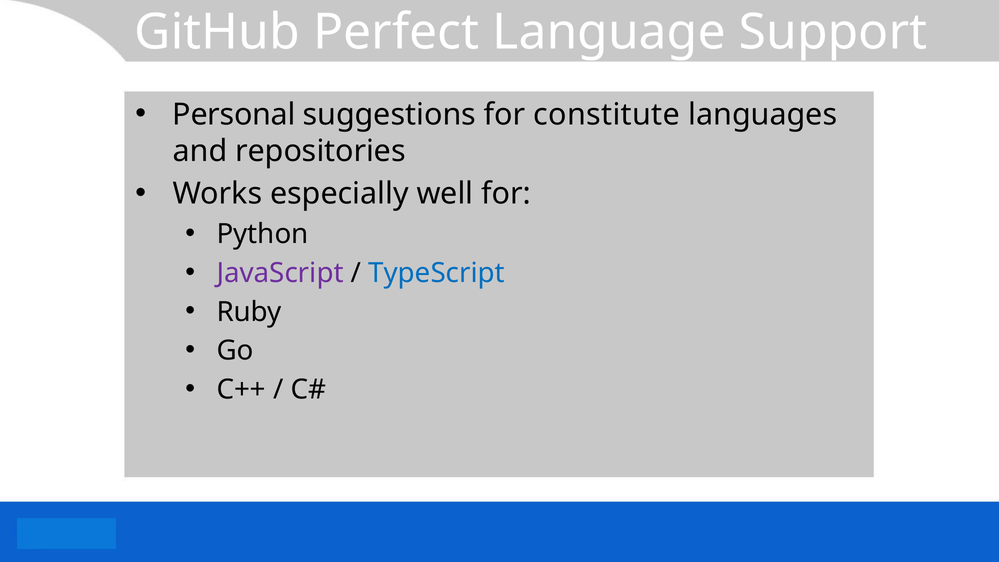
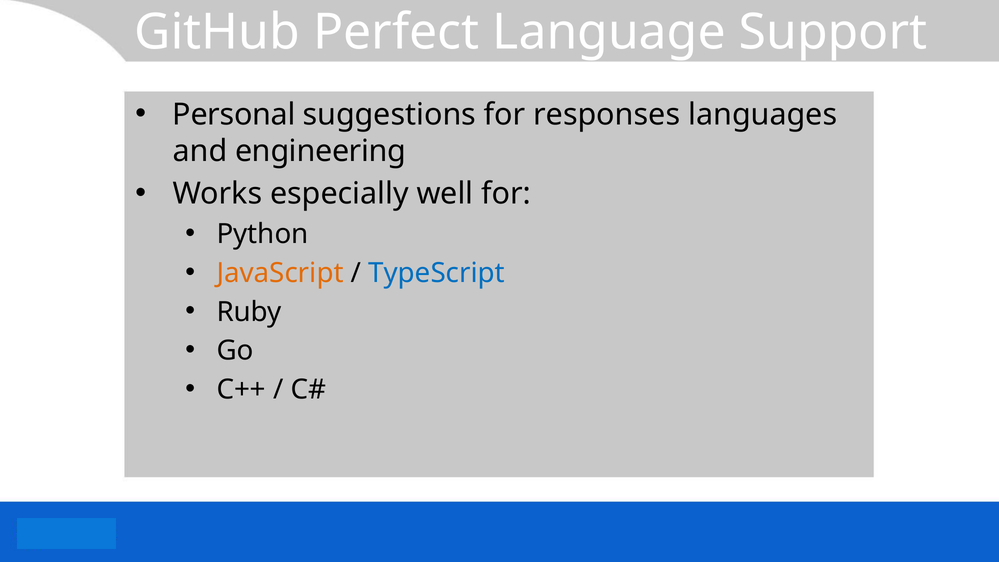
constitute: constitute -> responses
repositories: repositories -> engineering
JavaScript colour: purple -> orange
